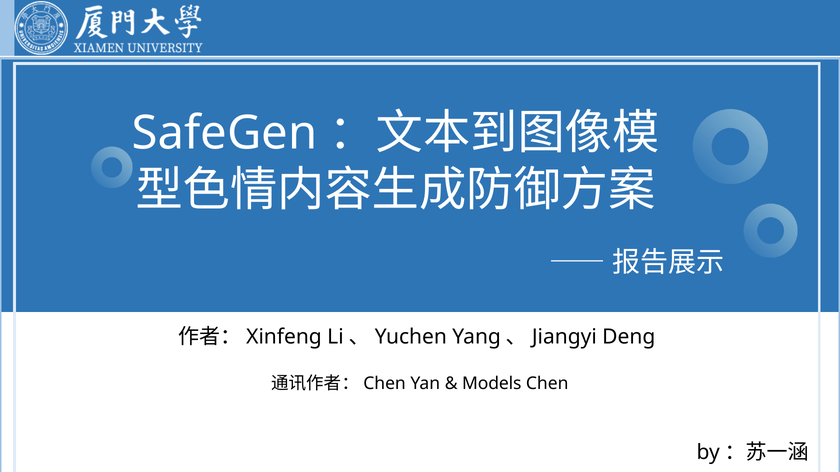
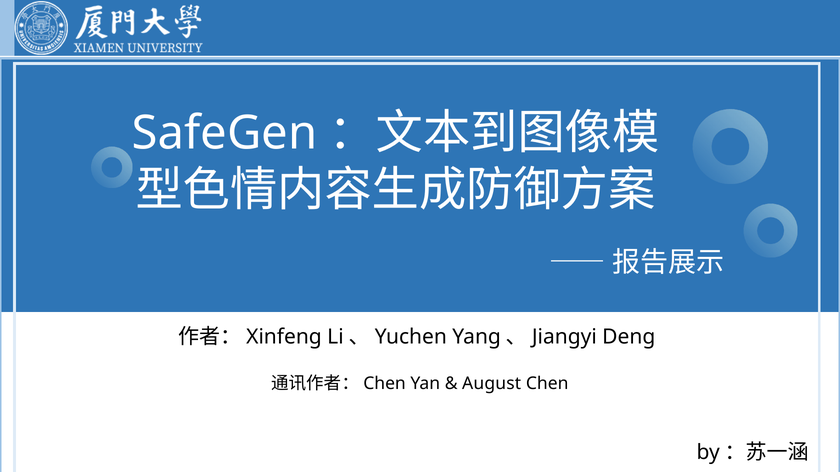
Models: Models -> August
